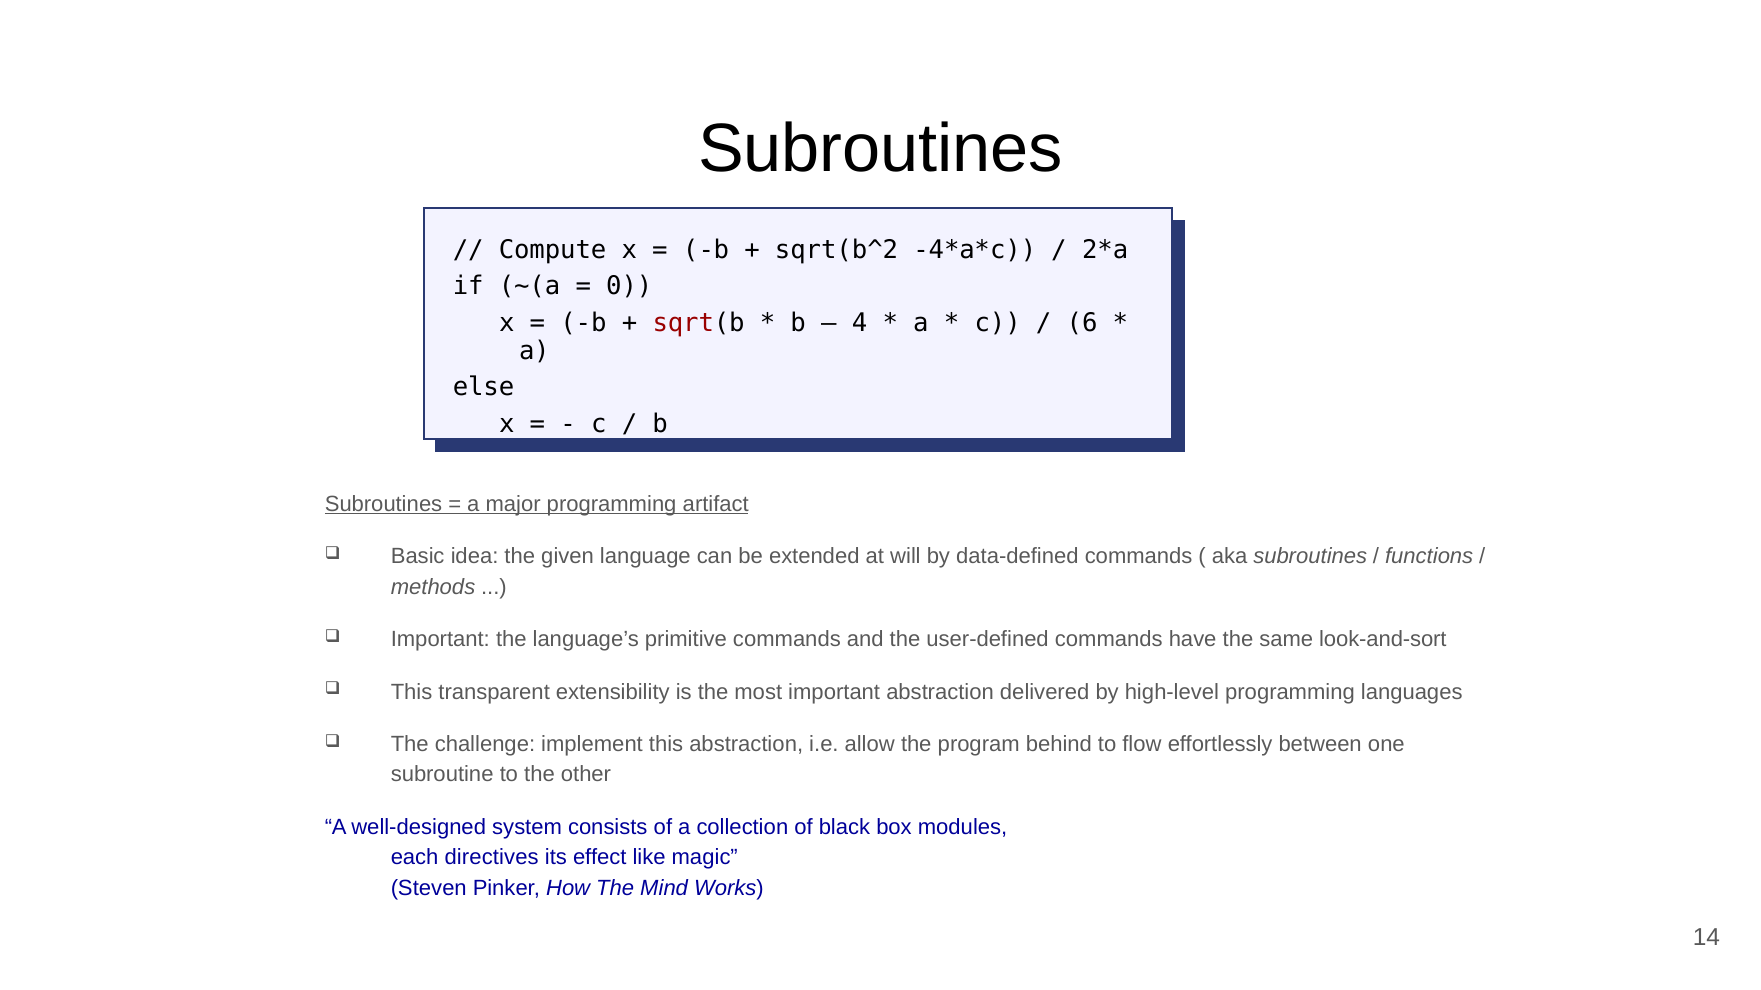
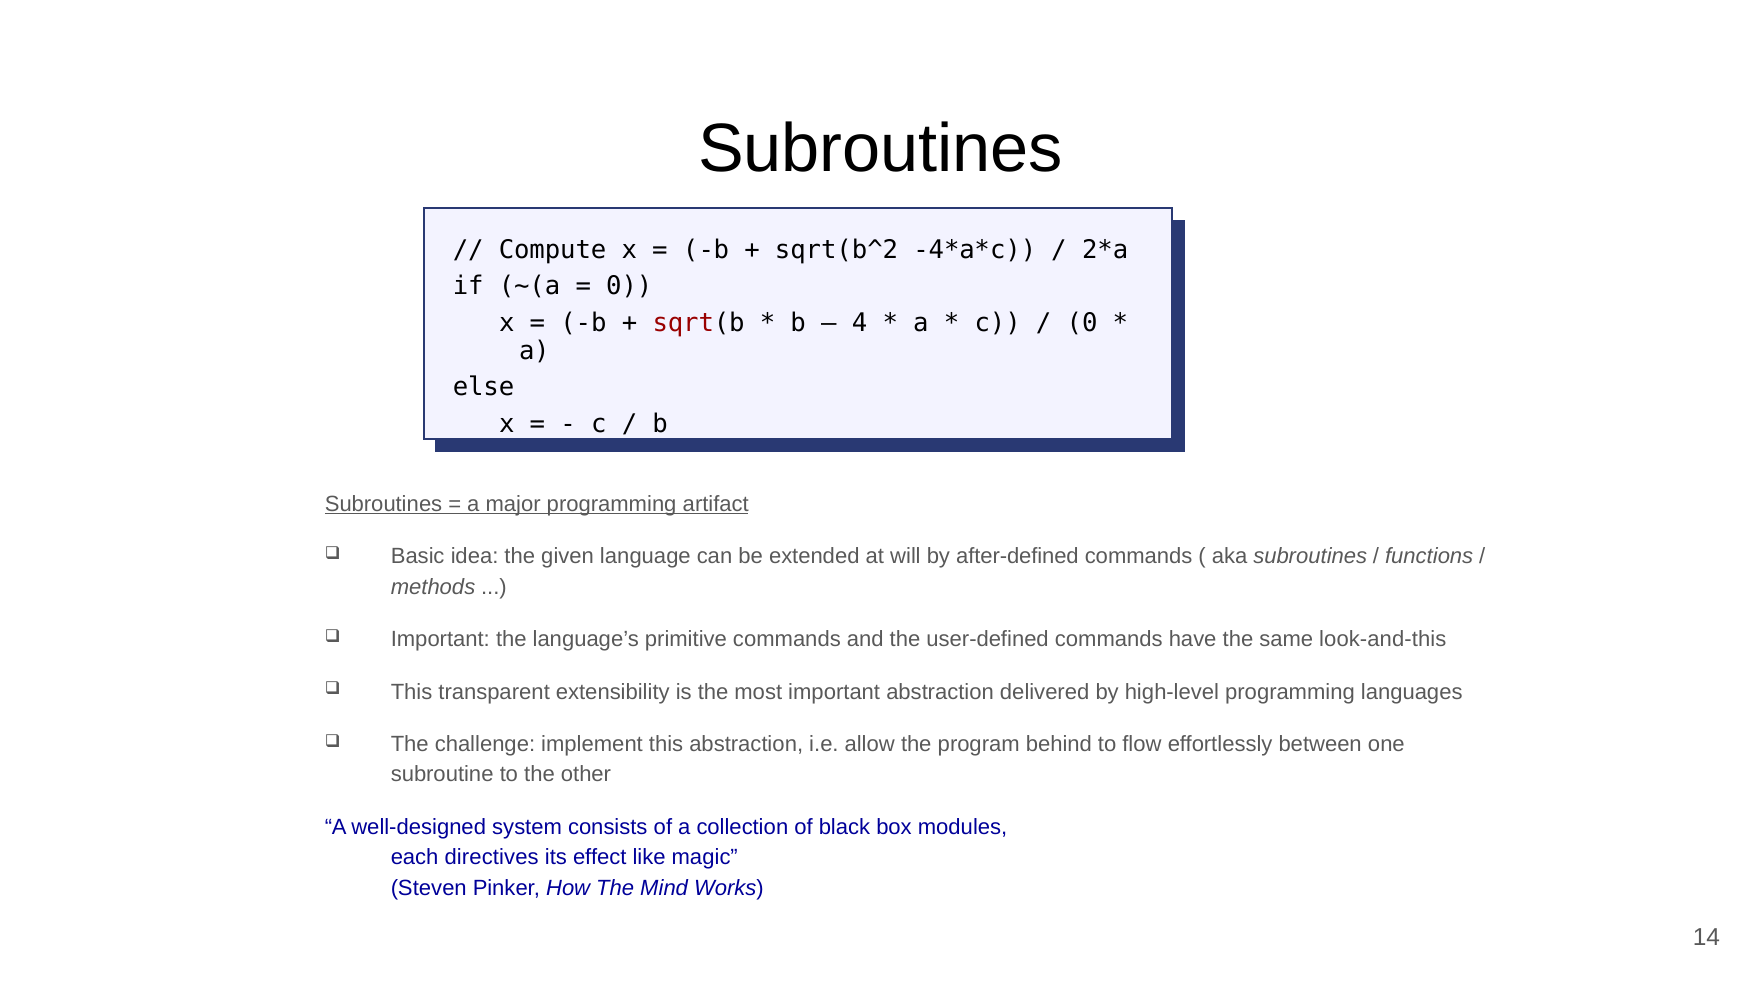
6 at (1082, 323): 6 -> 0
data-defined: data-defined -> after-defined
look-and-sort: look-and-sort -> look-and-this
